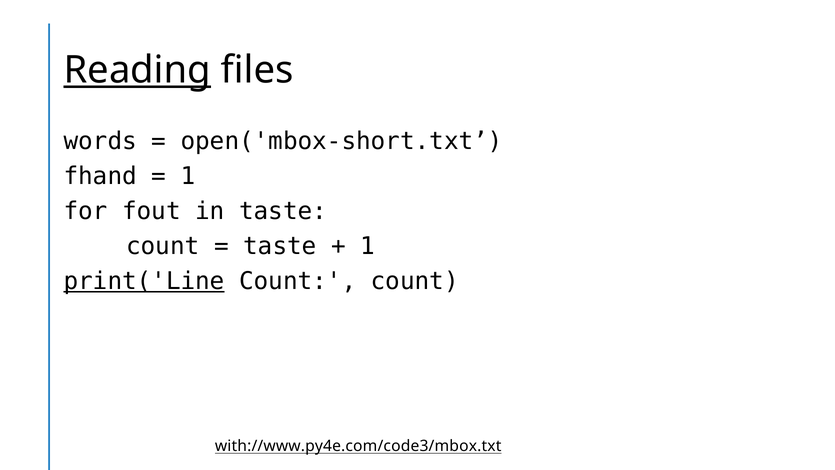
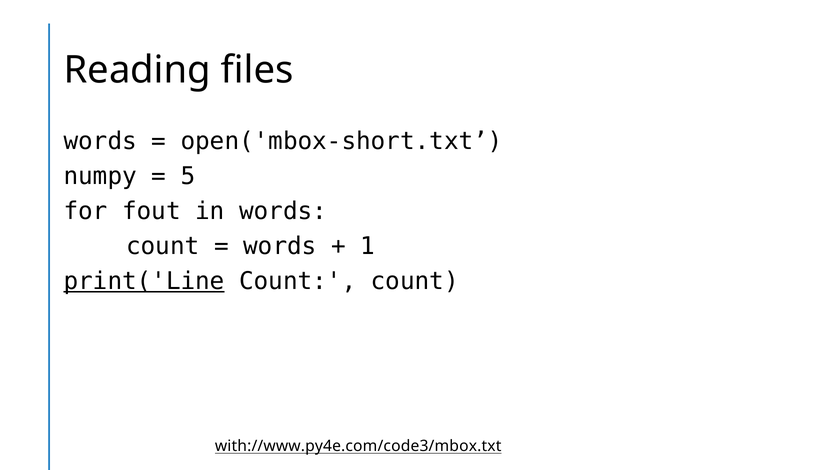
Reading underline: present -> none
fhand: fhand -> numpy
1 at (188, 176): 1 -> 5
in taste: taste -> words
taste at (280, 246): taste -> words
